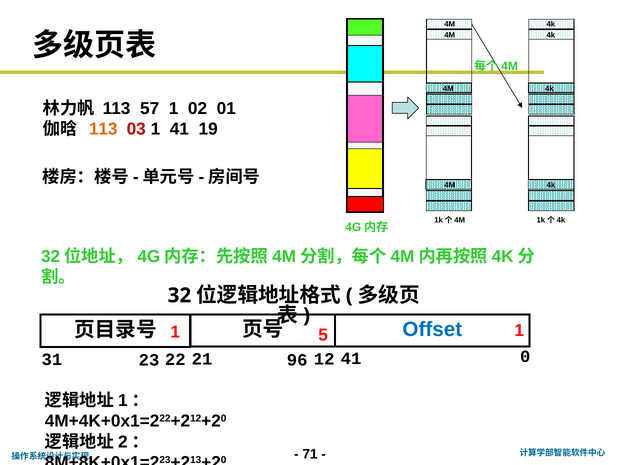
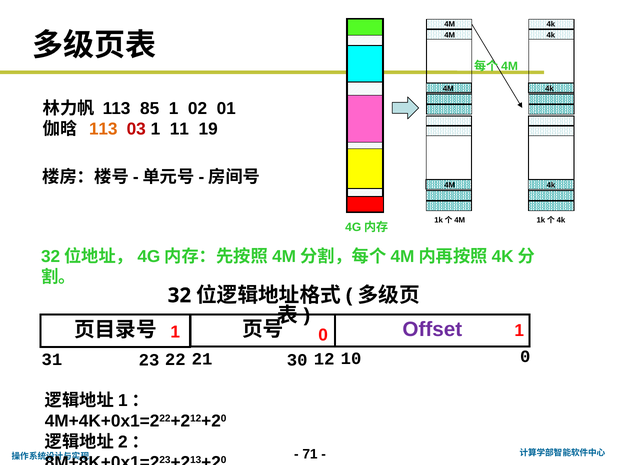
57: 57 -> 85
1 41: 41 -> 11
Offset colour: blue -> purple
1 5: 5 -> 0
12 41: 41 -> 10
96: 96 -> 30
